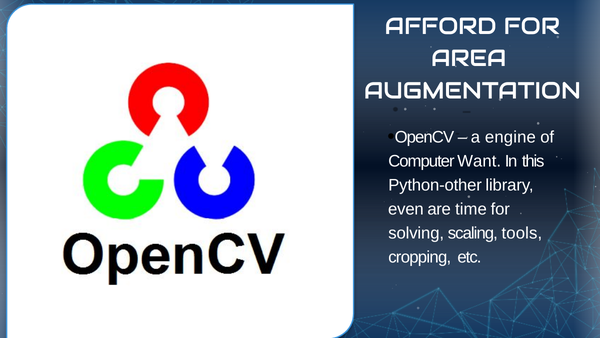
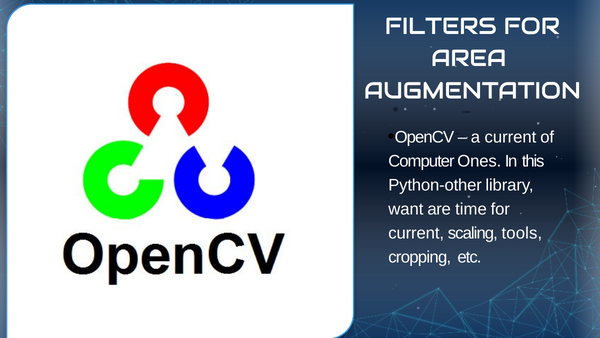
AFFORD: AFFORD -> FILTERS
a engine: engine -> current
Want: Want -> Ones
even: even -> want
solving at (416, 233): solving -> current
